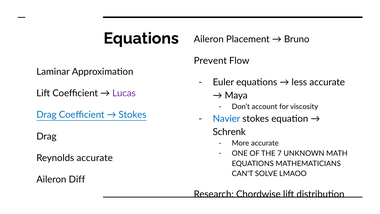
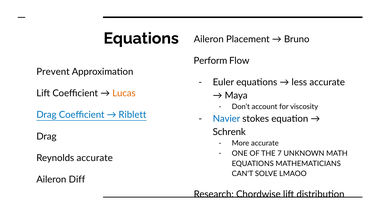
Prevent: Prevent -> Perform
Laminar: Laminar -> Prevent
Lucas colour: purple -> orange
Stokes at (132, 115): Stokes -> Riblett
